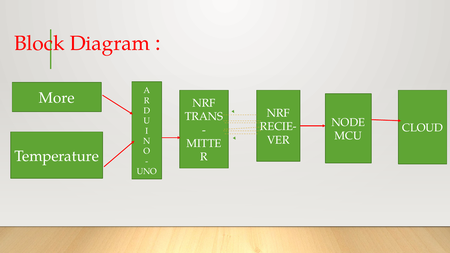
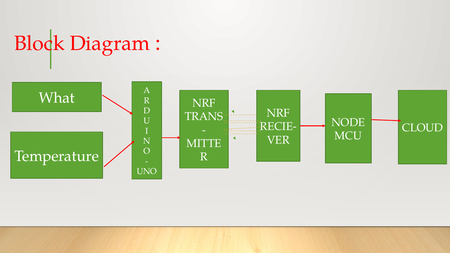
More: More -> What
